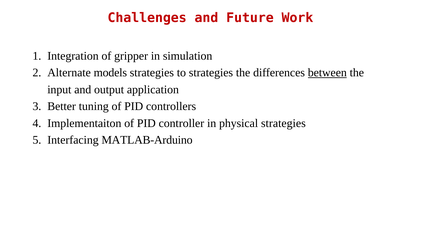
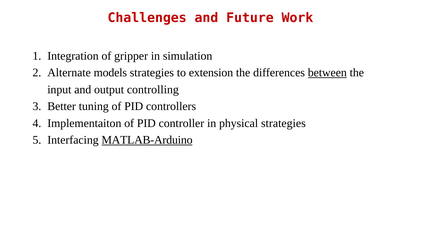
to strategies: strategies -> extension
application: application -> controlling
MATLAB-Arduino underline: none -> present
